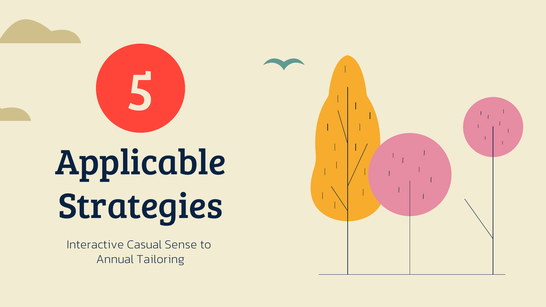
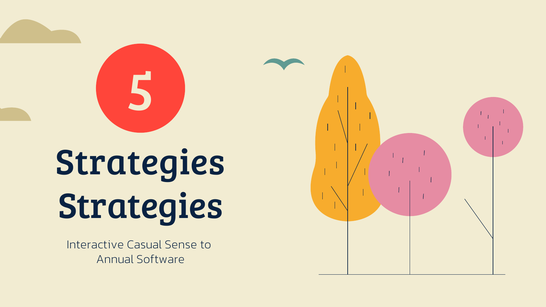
Applicable at (141, 163): Applicable -> Strategies
Tailoring: Tailoring -> Software
